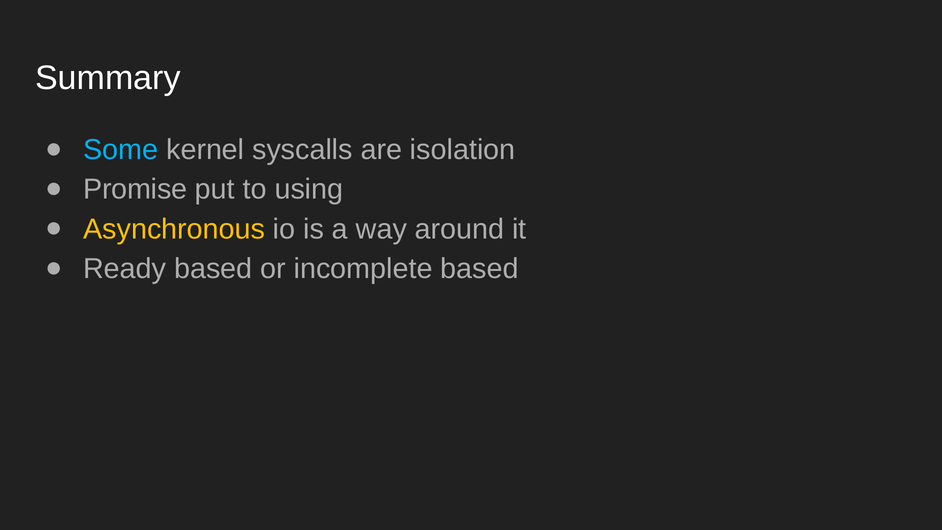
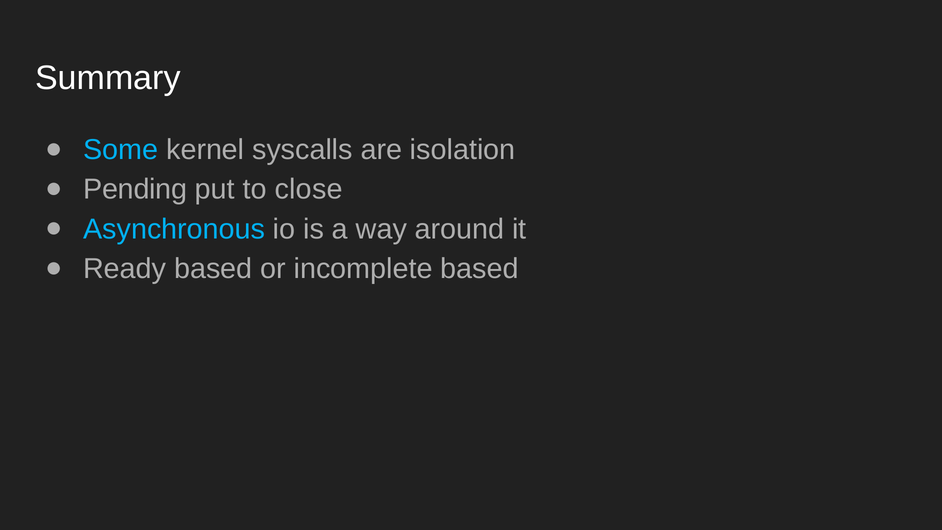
Promise: Promise -> Pending
using: using -> close
Asynchronous colour: yellow -> light blue
